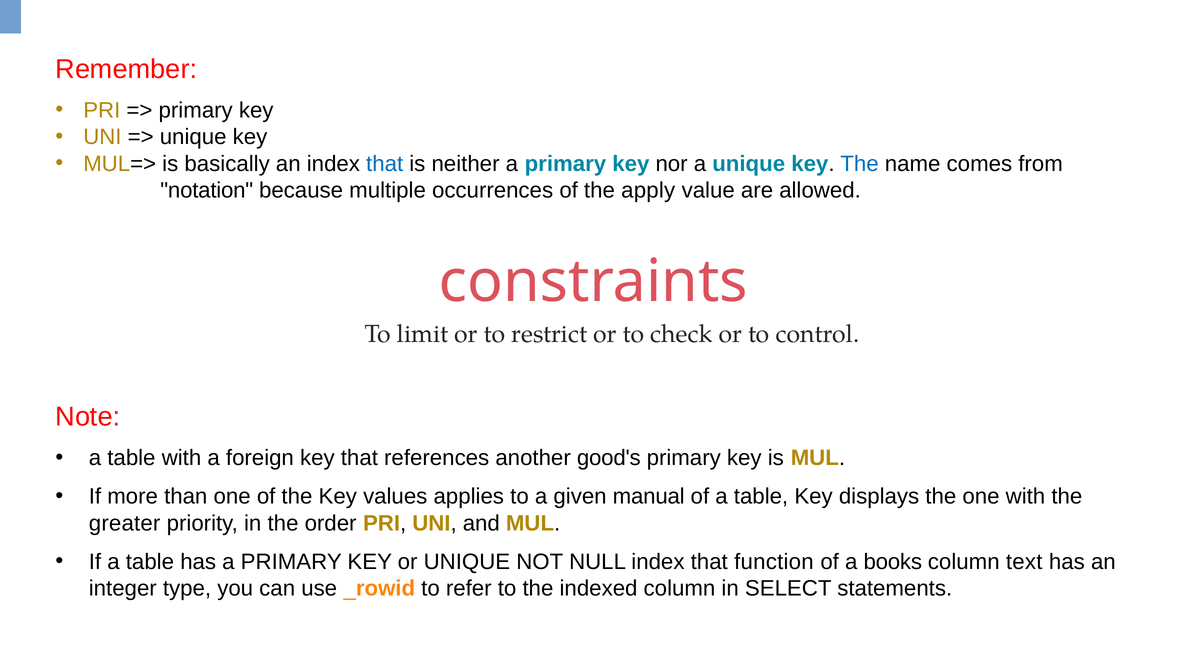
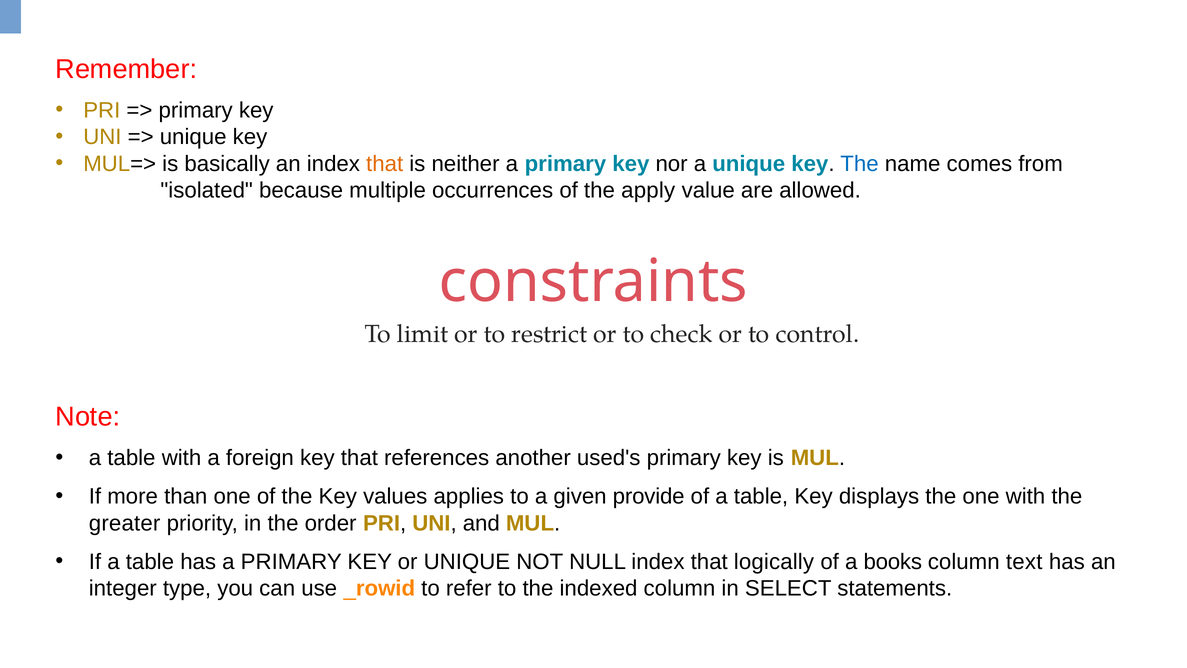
that at (385, 164) colour: blue -> orange
notation: notation -> isolated
good's: good's -> used's
manual: manual -> provide
function: function -> logically
